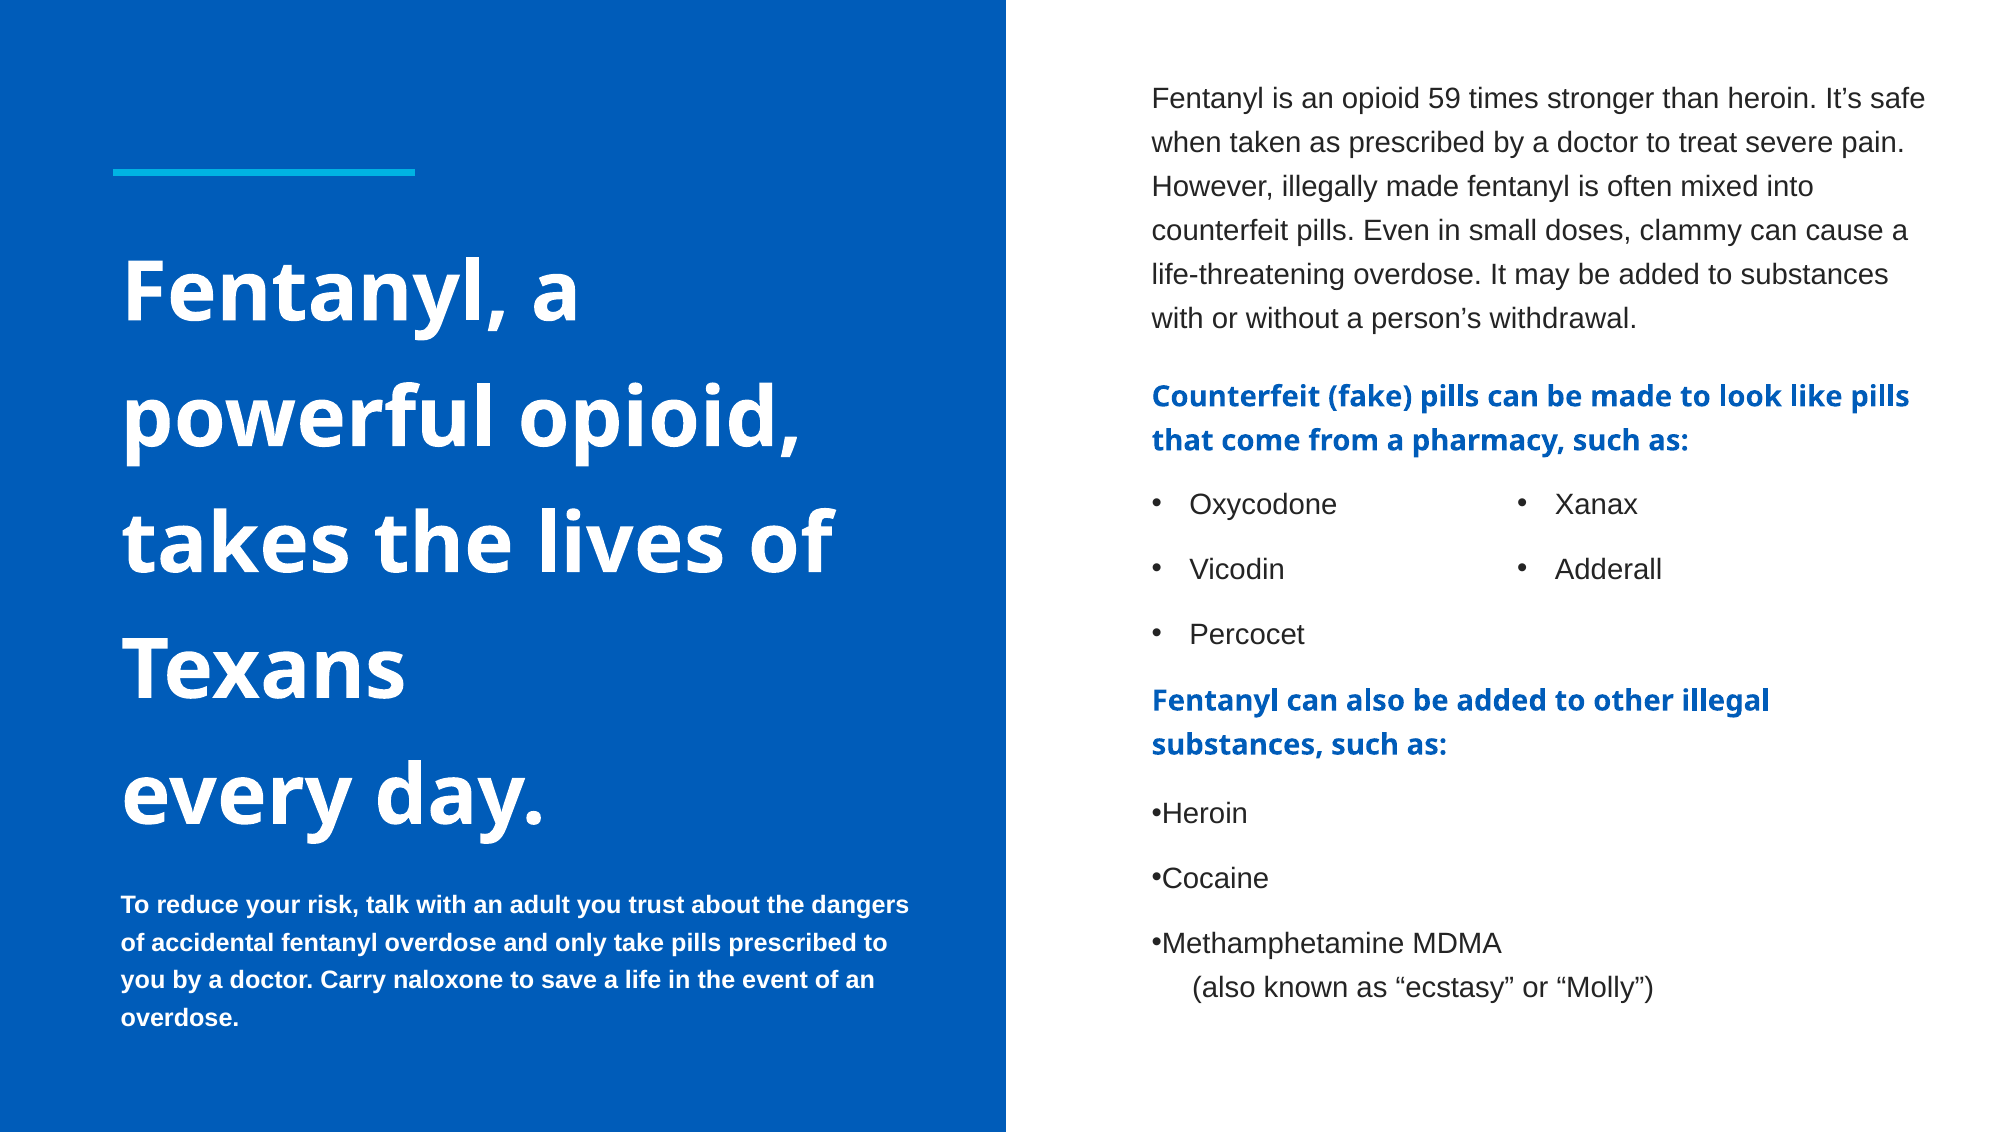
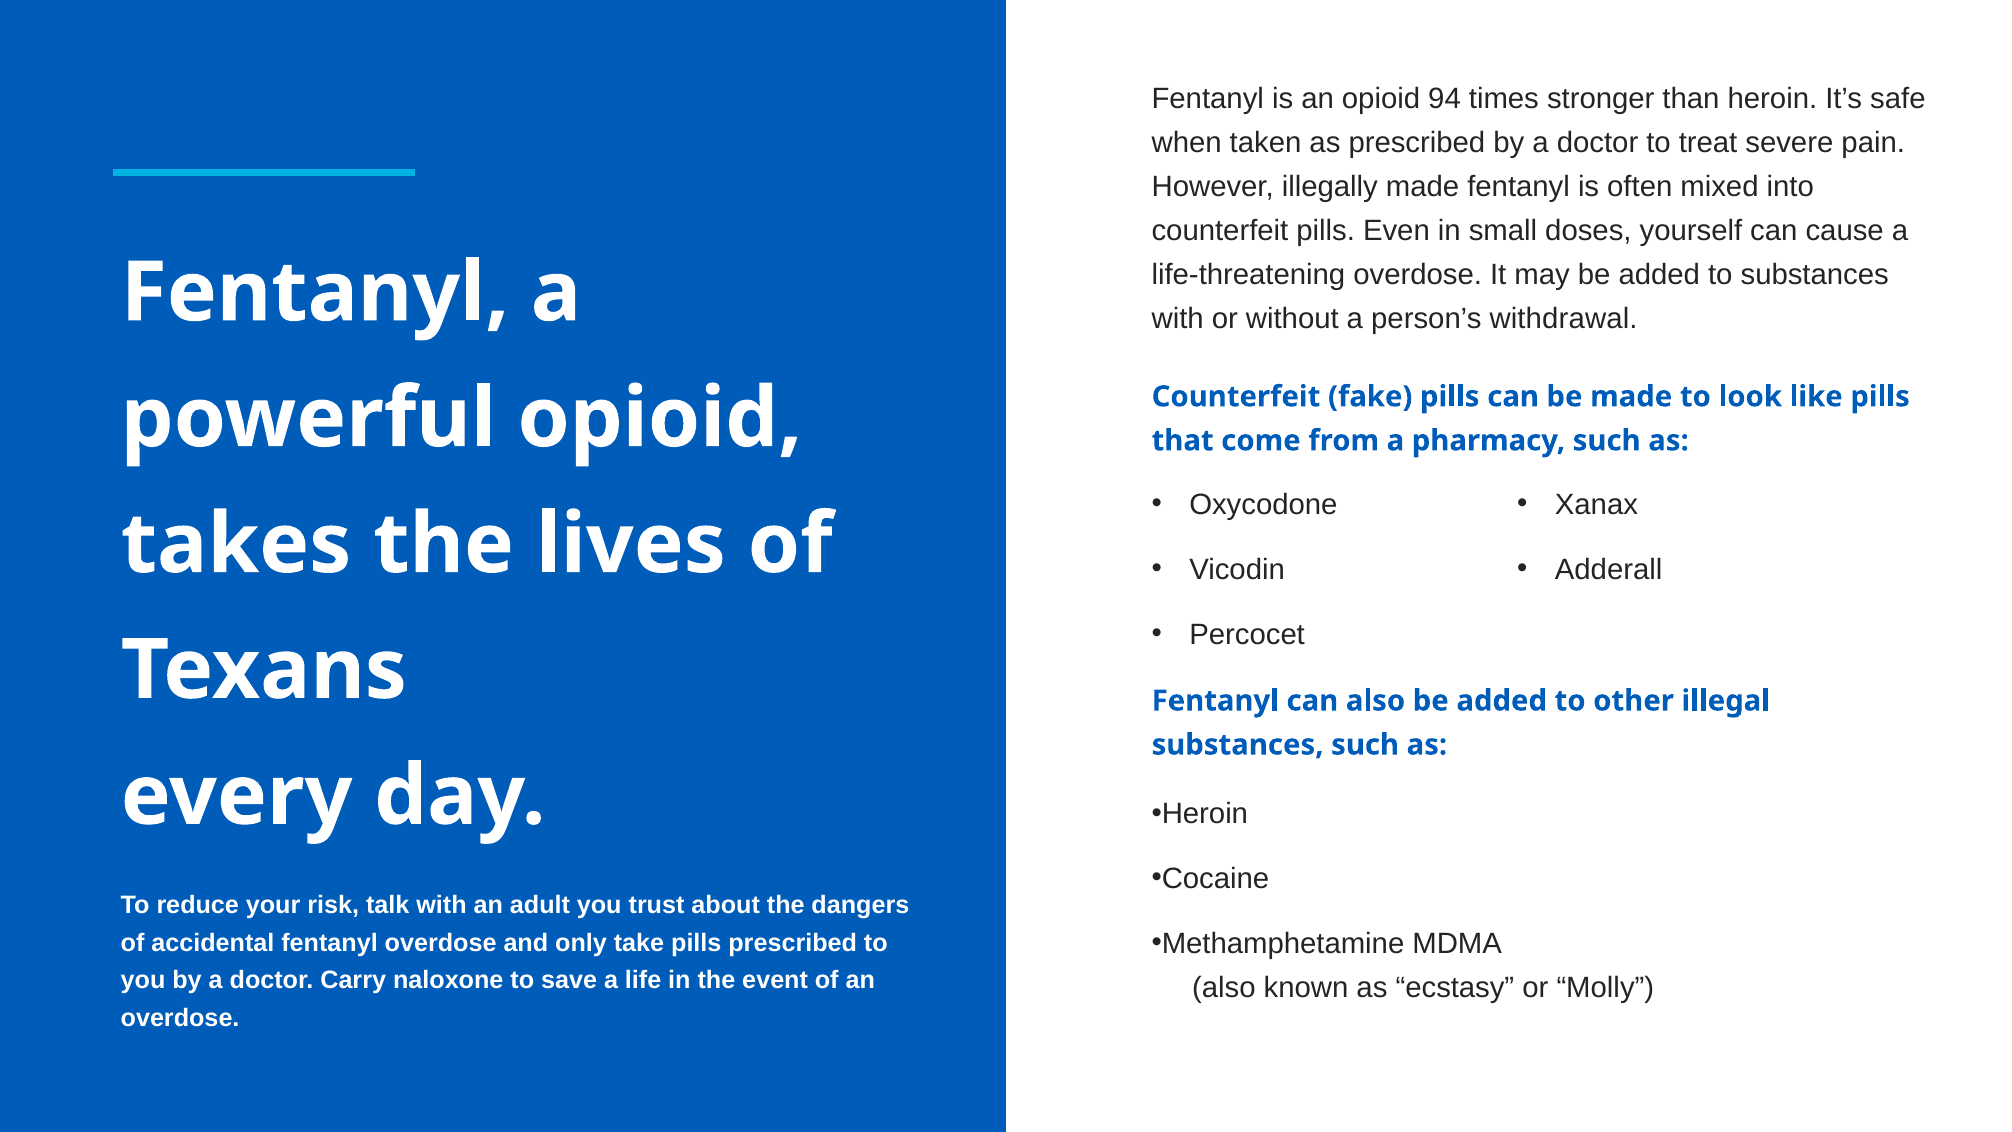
59: 59 -> 94
clammy: clammy -> yourself
